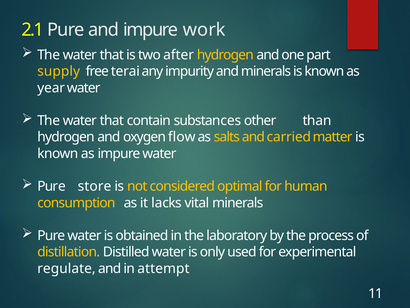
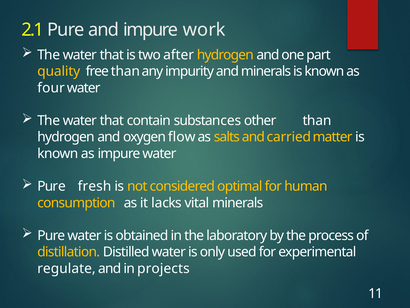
supply: supply -> quality
free terai: terai -> than
year: year -> four
store: store -> fresh
attempt: attempt -> projects
